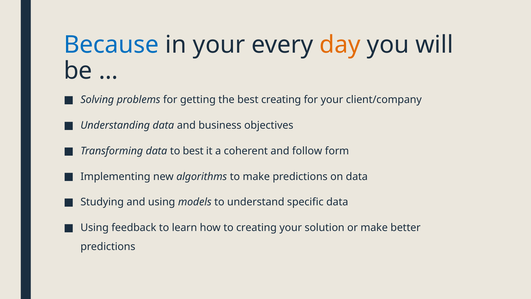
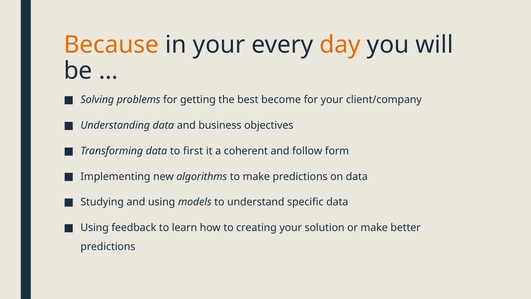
Because colour: blue -> orange
best creating: creating -> become
to best: best -> first
